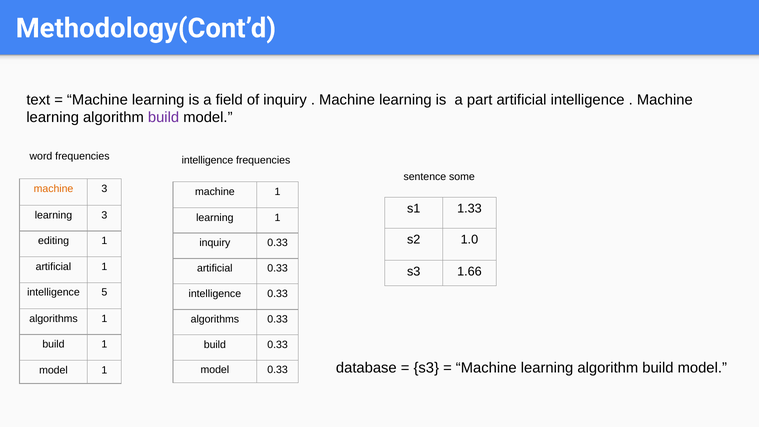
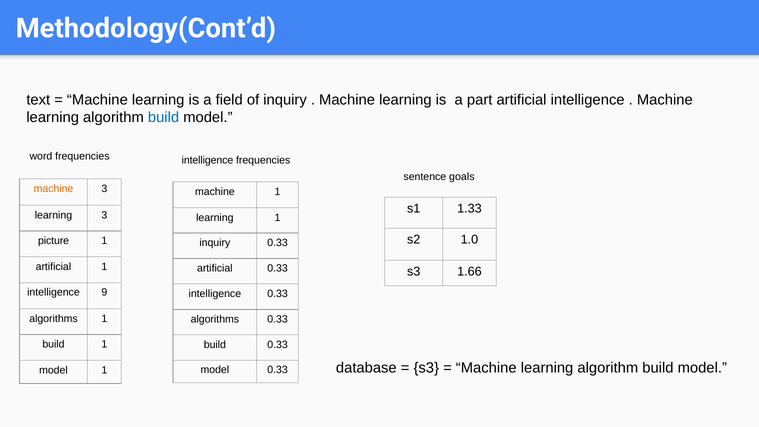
build at (164, 118) colour: purple -> blue
some: some -> goals
editing: editing -> picture
5: 5 -> 9
